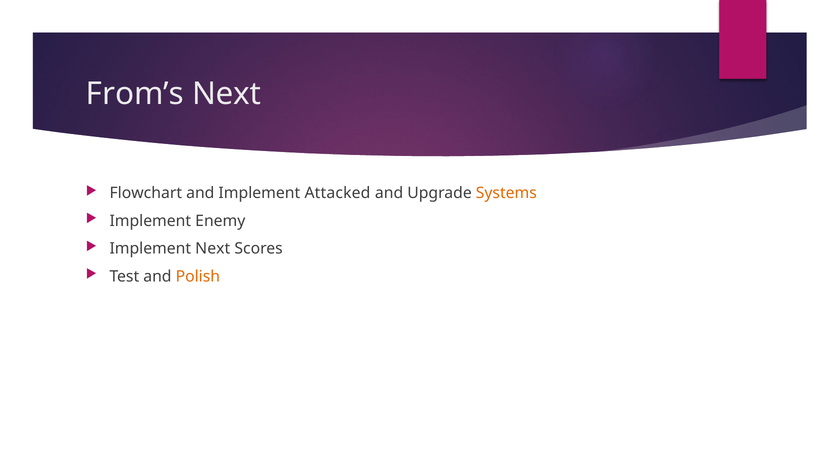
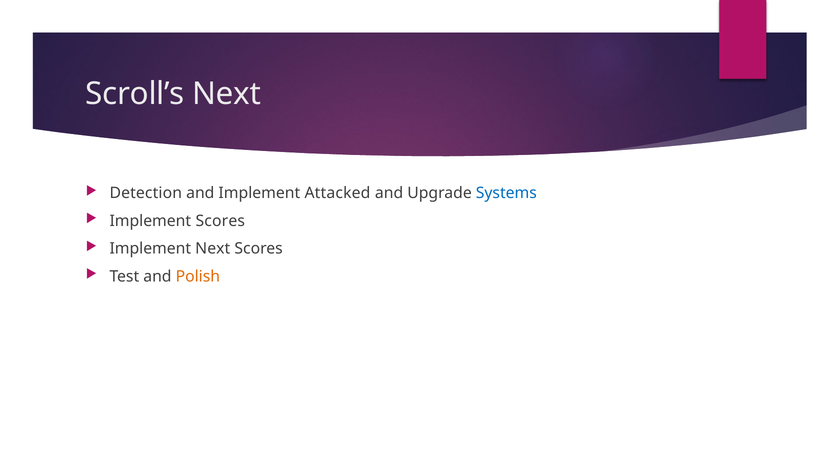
From’s: From’s -> Scroll’s
Flowchart: Flowchart -> Detection
Systems colour: orange -> blue
Implement Enemy: Enemy -> Scores
